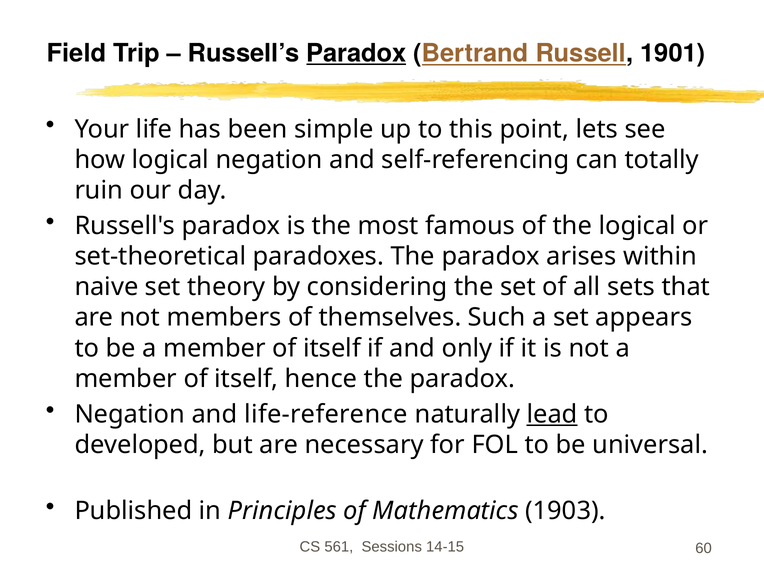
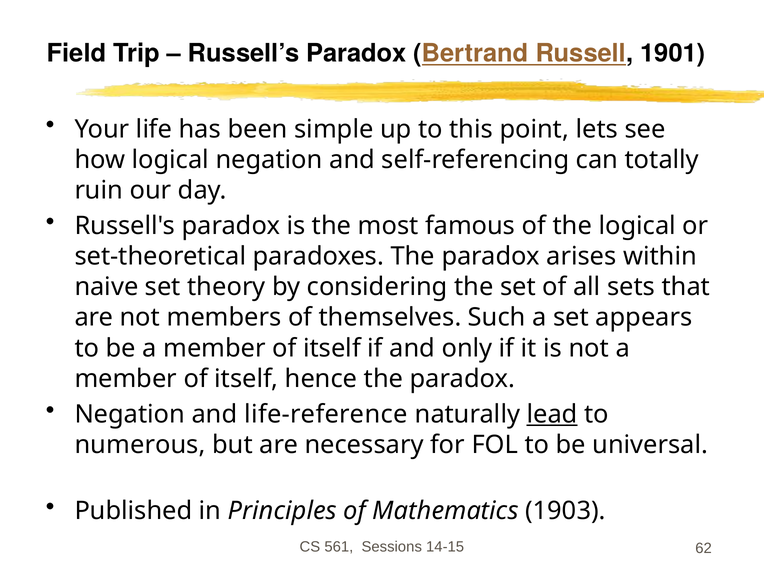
Paradox at (356, 53) underline: present -> none
developed: developed -> numerous
60: 60 -> 62
